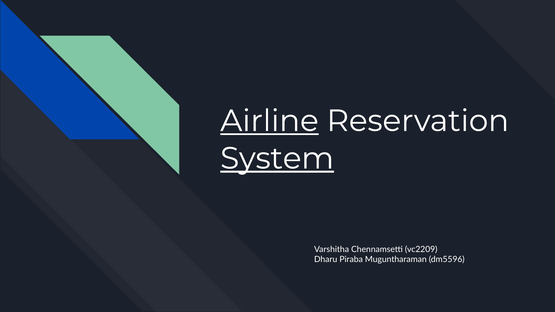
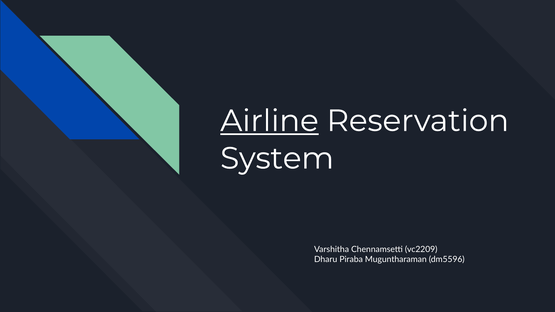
System underline: present -> none
